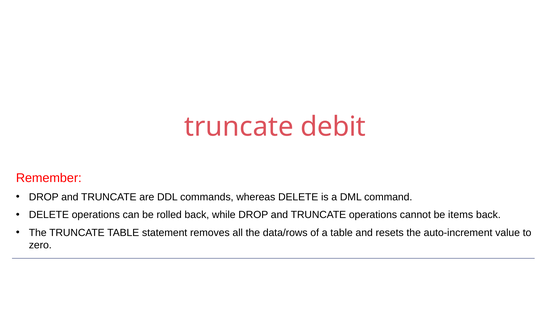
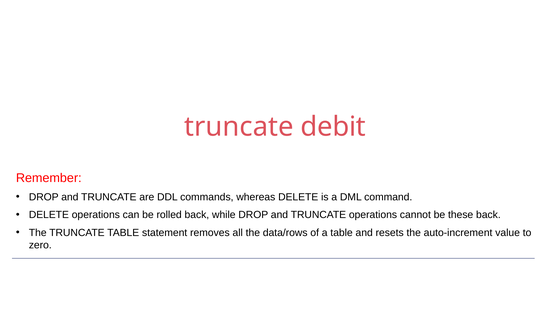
items: items -> these
